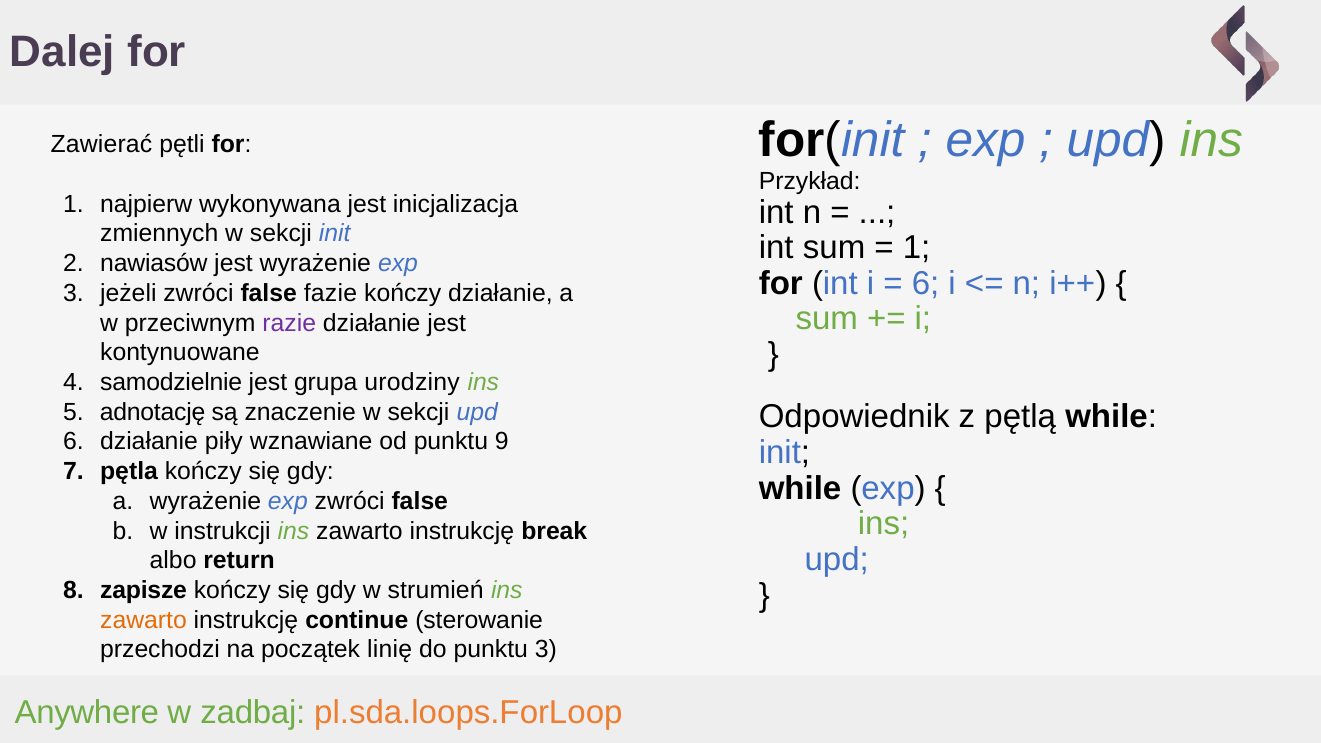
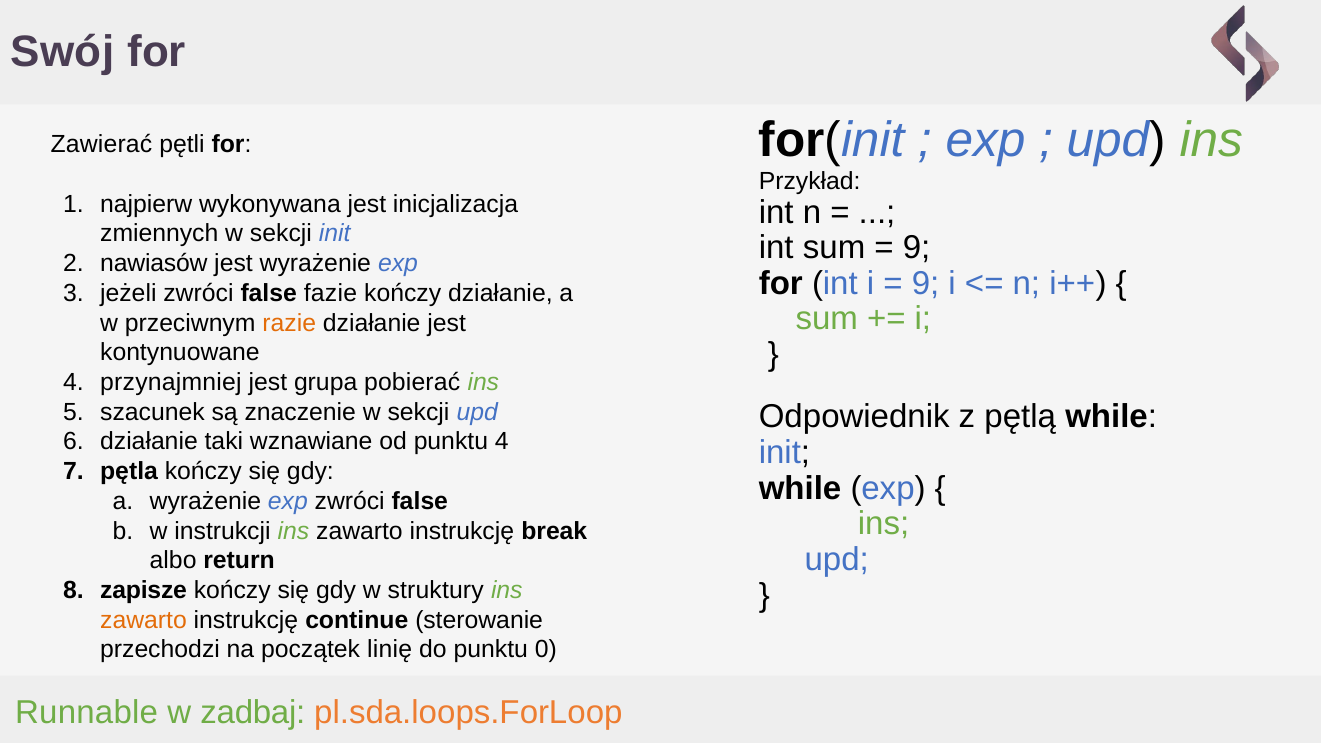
Dalej: Dalej -> Swój
1 at (917, 248): 1 -> 9
6 at (926, 283): 6 -> 9
razie colour: purple -> orange
samodzielnie: samodzielnie -> przynajmniej
urodziny: urodziny -> pobierać
adnotację: adnotację -> szacunek
piły: piły -> taki
punktu 9: 9 -> 4
strumień: strumień -> struktury
punktu 3: 3 -> 0
Anywhere: Anywhere -> Runnable
